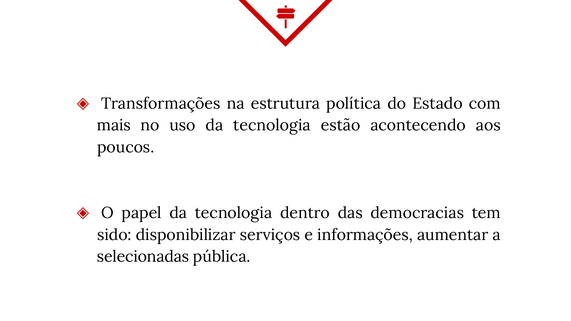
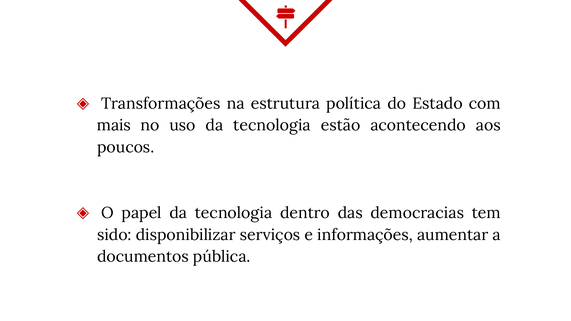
selecionadas: selecionadas -> documentos
